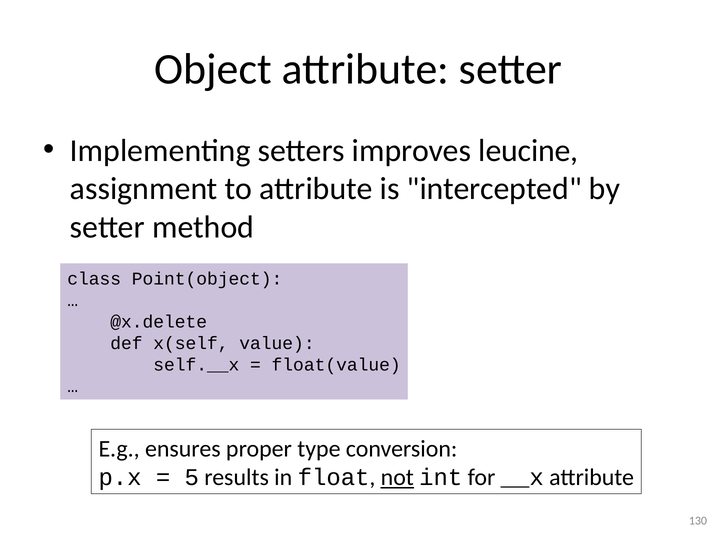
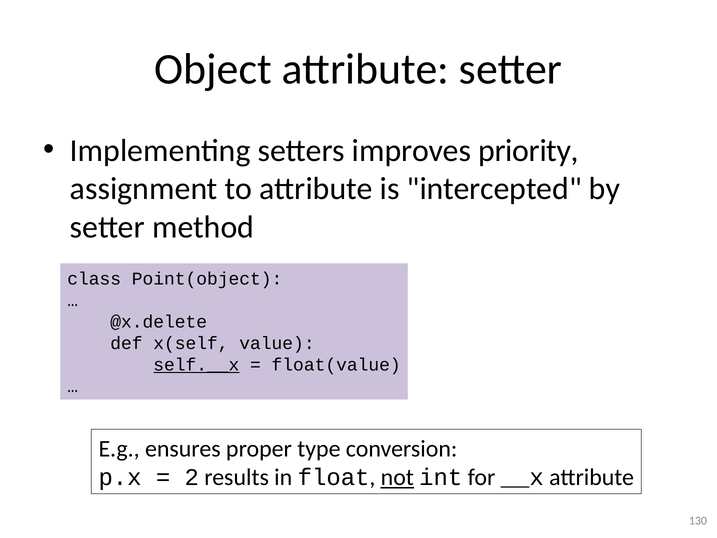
leucine: leucine -> priority
self.__x underline: none -> present
5: 5 -> 2
